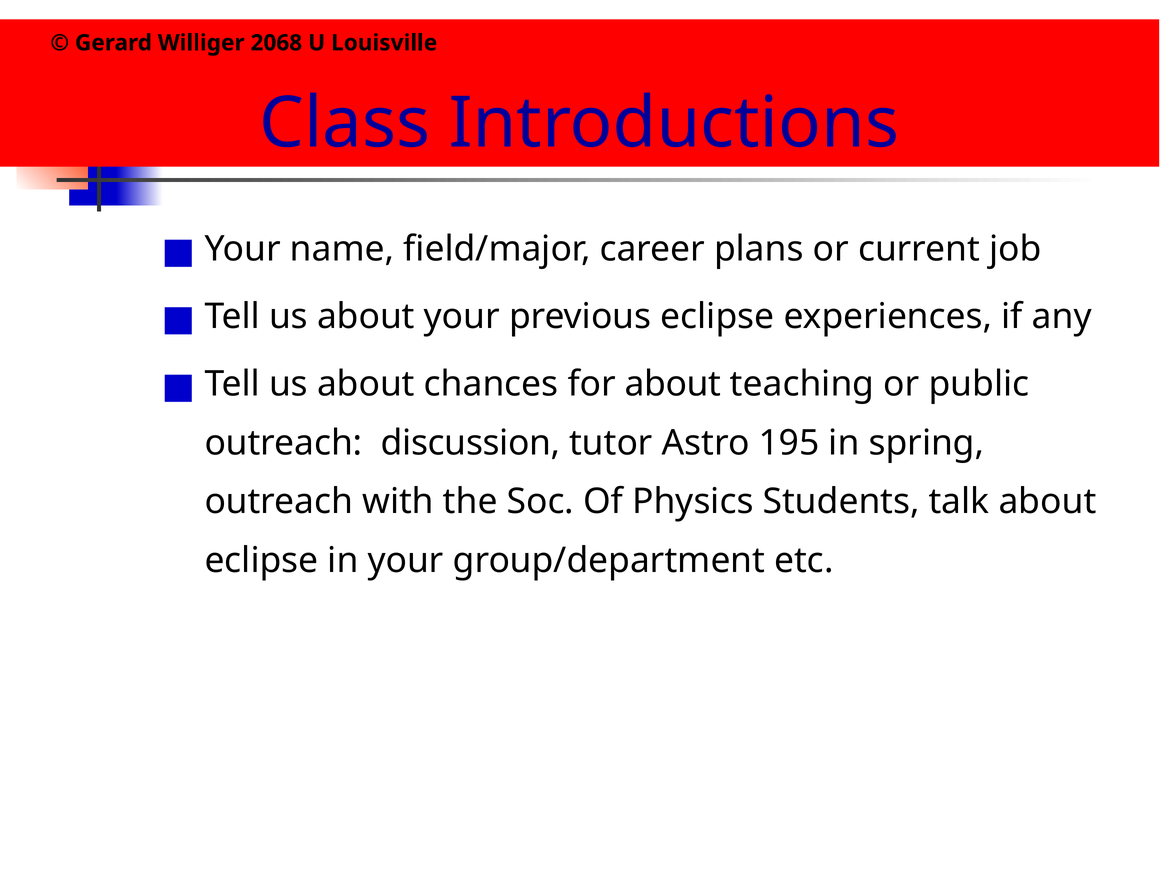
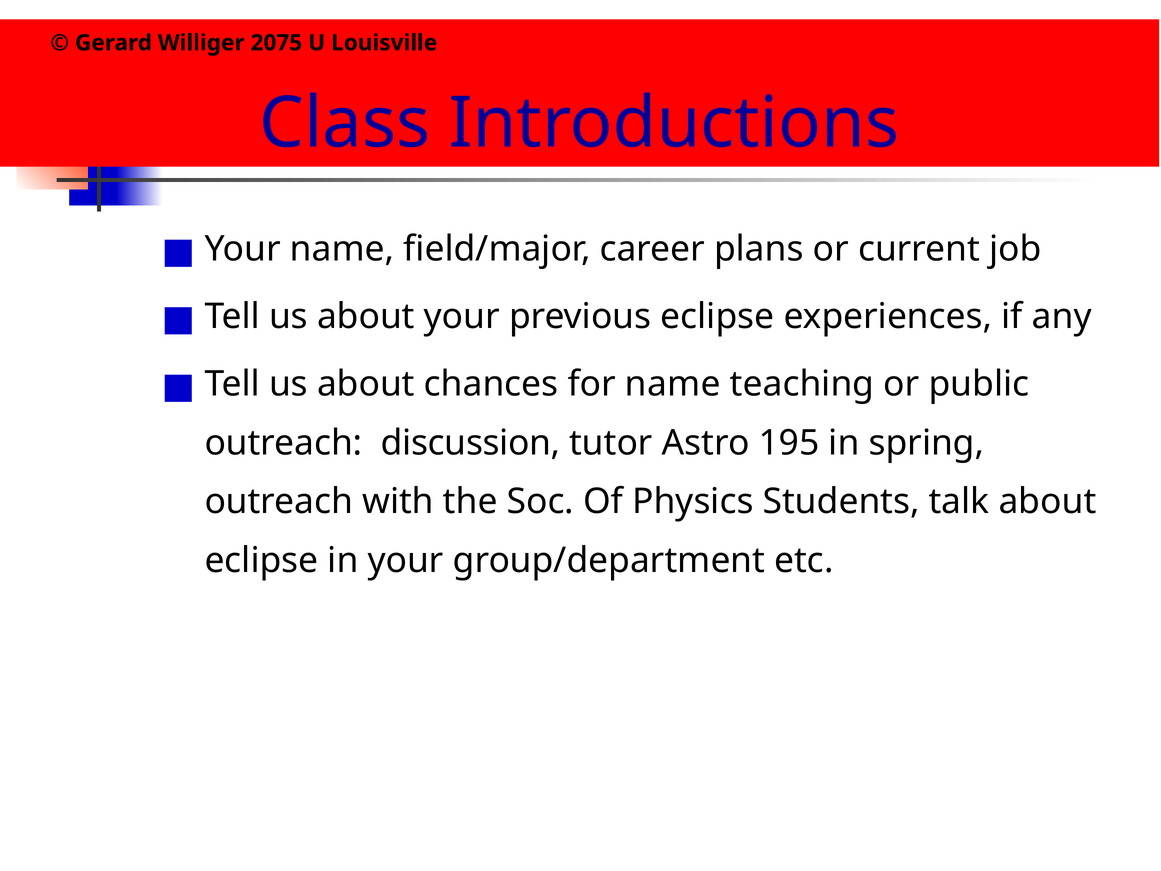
2068: 2068 -> 2075
for about: about -> name
